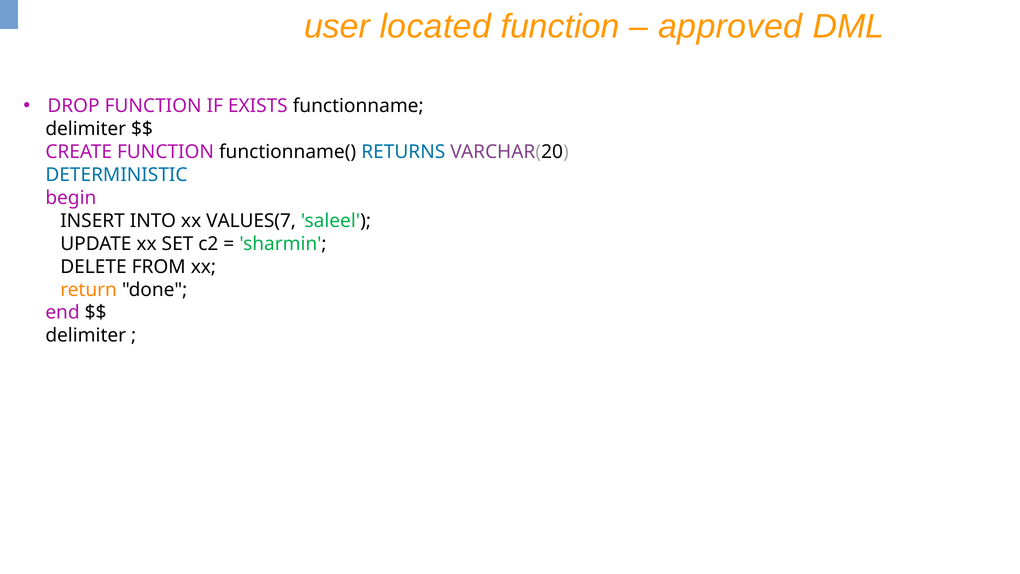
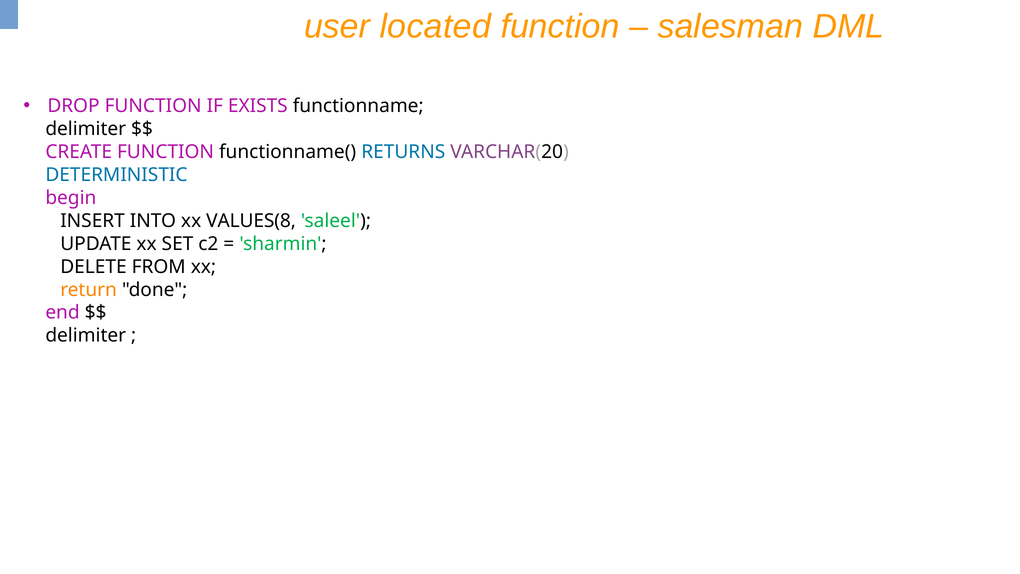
approved: approved -> salesman
VALUES(7: VALUES(7 -> VALUES(8
